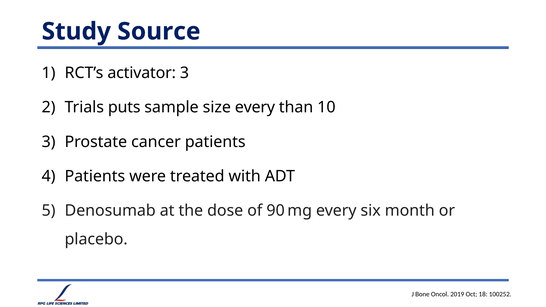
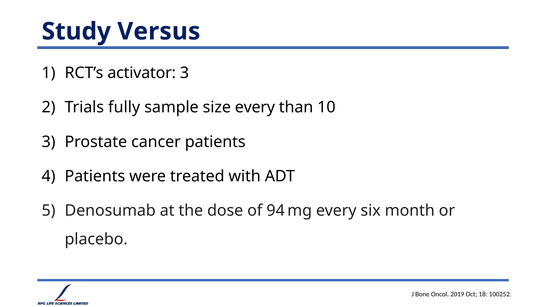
Source: Source -> Versus
puts: puts -> fully
90: 90 -> 94
